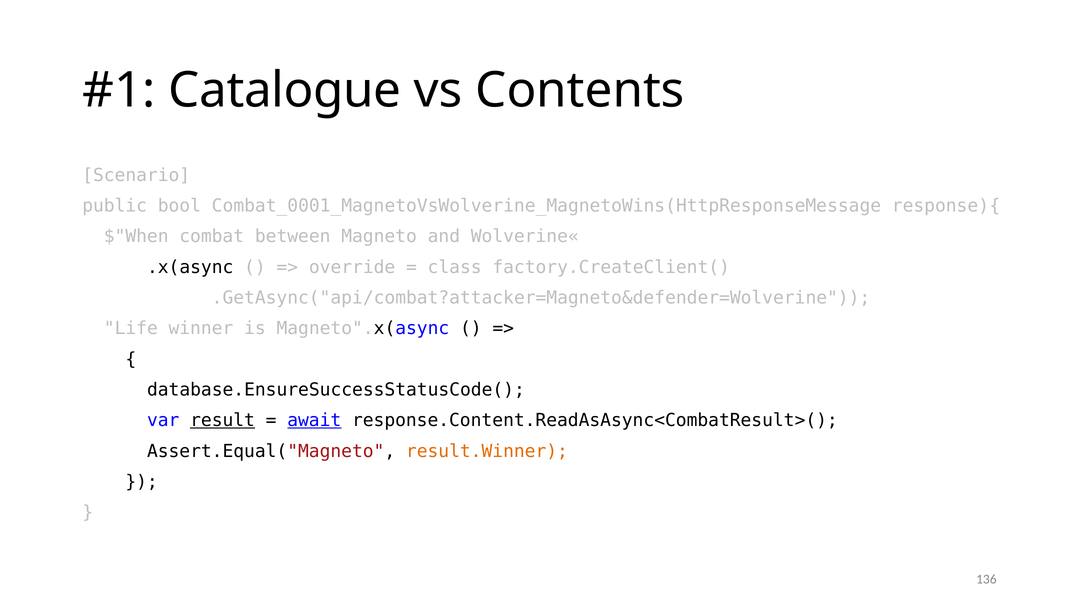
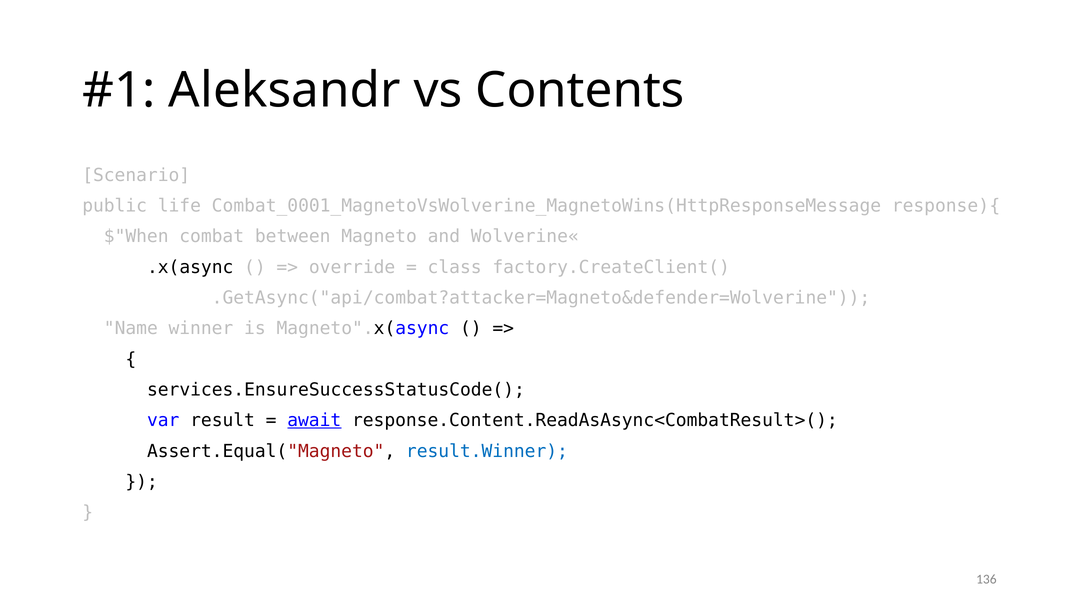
Catalogue: Catalogue -> Aleksandr
bool: bool -> life
Life: Life -> Name
database.EnsureSuccessStatusCode(: database.EnsureSuccessStatusCode( -> services.EnsureSuccessStatusCode(
result underline: present -> none
result.Winner colour: orange -> blue
